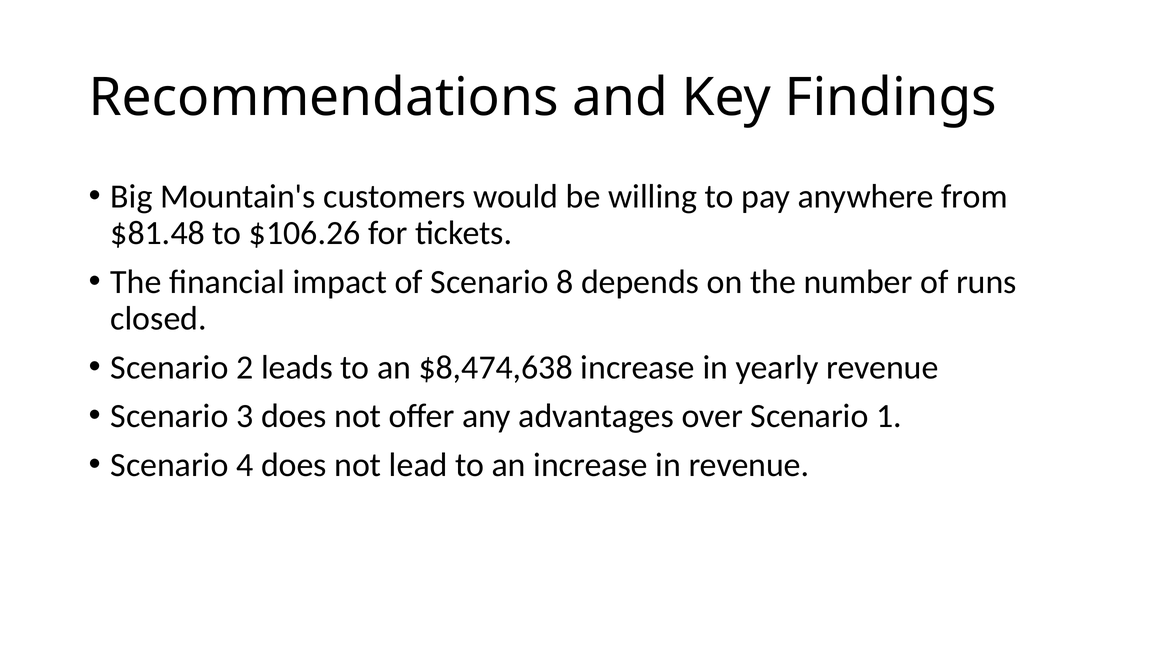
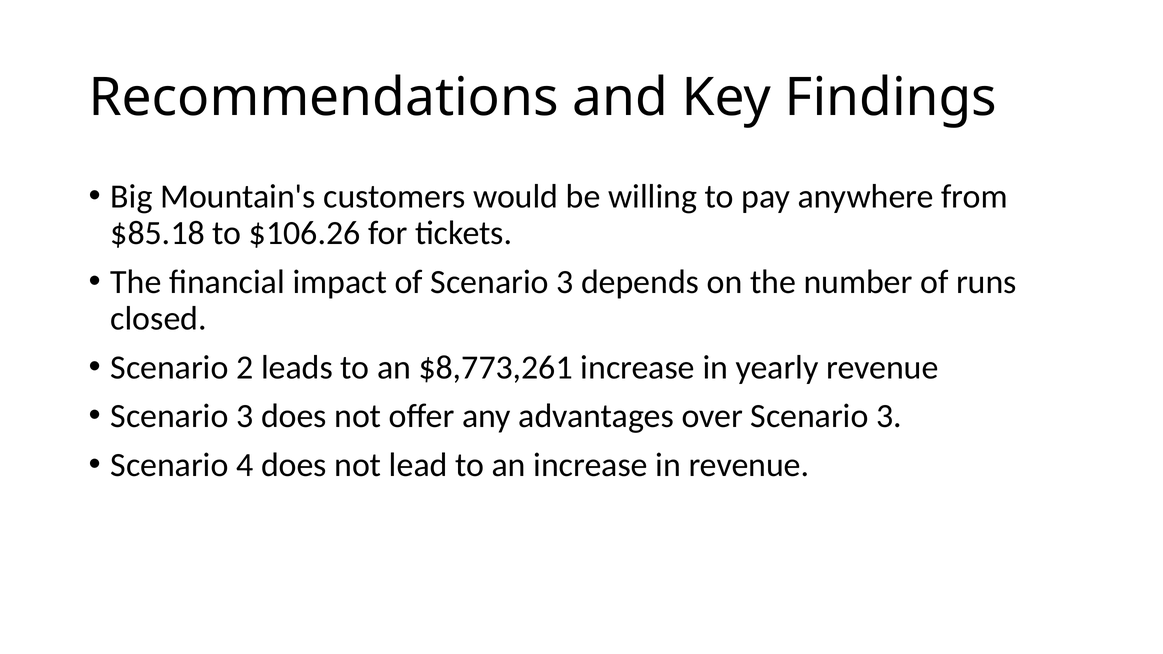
$81.48: $81.48 -> $85.18
of Scenario 8: 8 -> 3
$8,474,638: $8,474,638 -> $8,773,261
over Scenario 1: 1 -> 3
